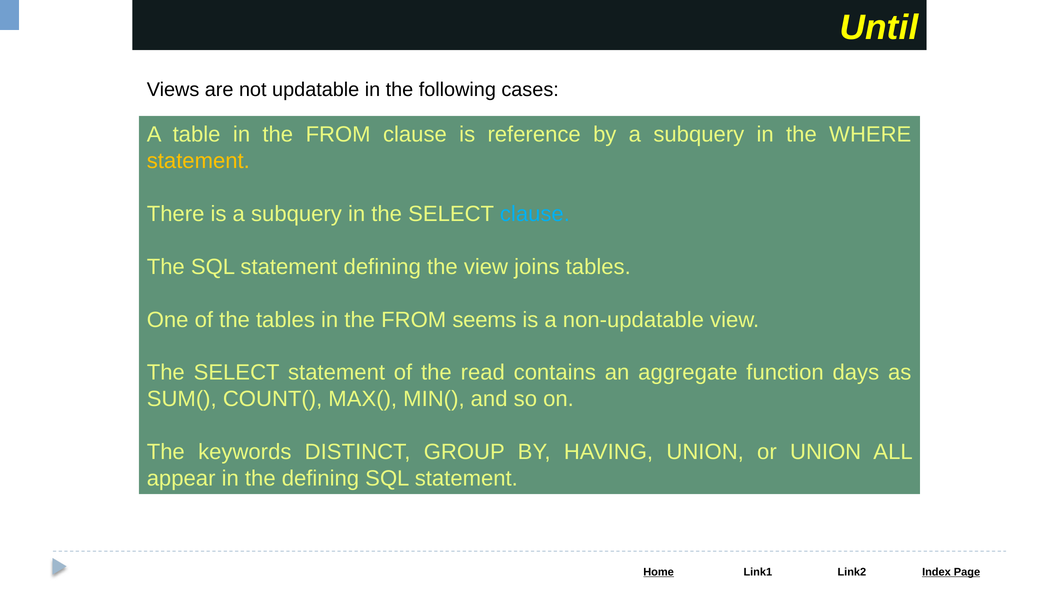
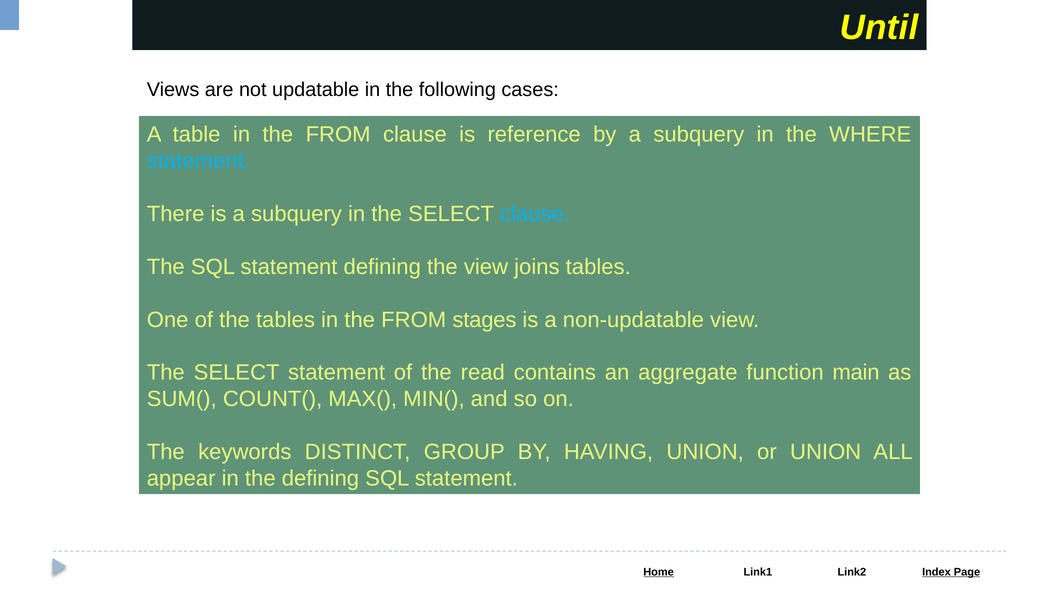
statement at (198, 161) colour: yellow -> light blue
seems: seems -> stages
days: days -> main
